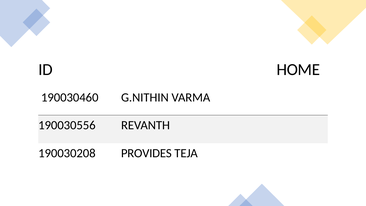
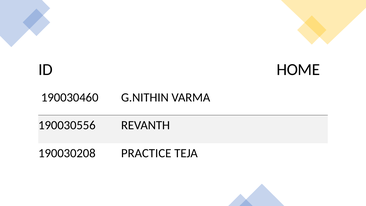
PROVIDES: PROVIDES -> PRACTICE
